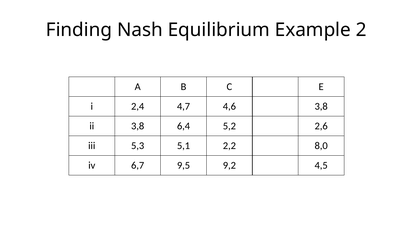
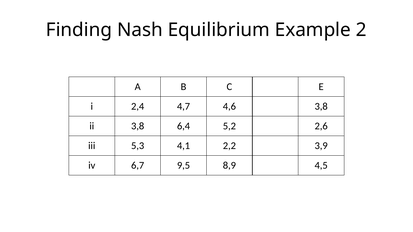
5,1: 5,1 -> 4,1
8,0: 8,0 -> 3,9
9,2: 9,2 -> 8,9
